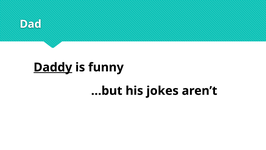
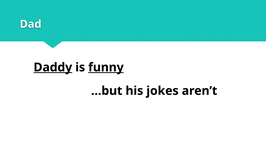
funny underline: none -> present
